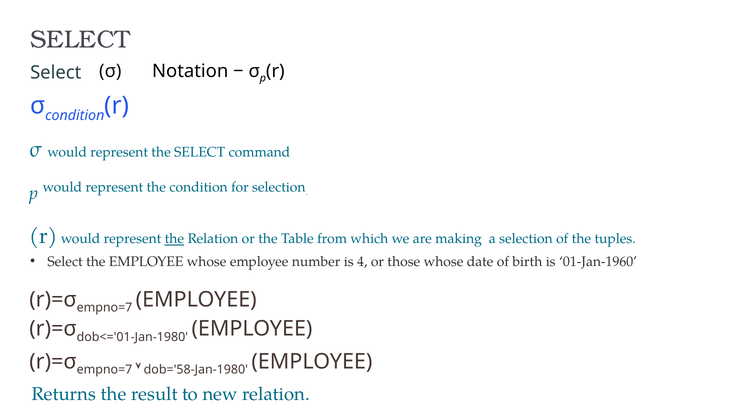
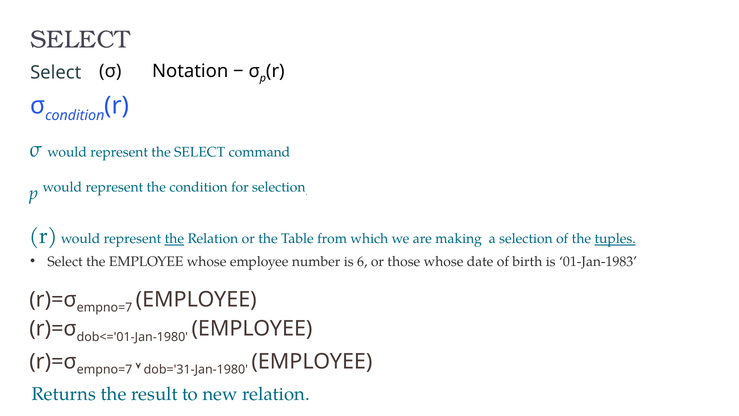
tuples underline: none -> present
4: 4 -> 6
01-Jan-1960: 01-Jan-1960 -> 01-Jan-1983
dob='58-Jan-1980: dob='58-Jan-1980 -> dob='31-Jan-1980
